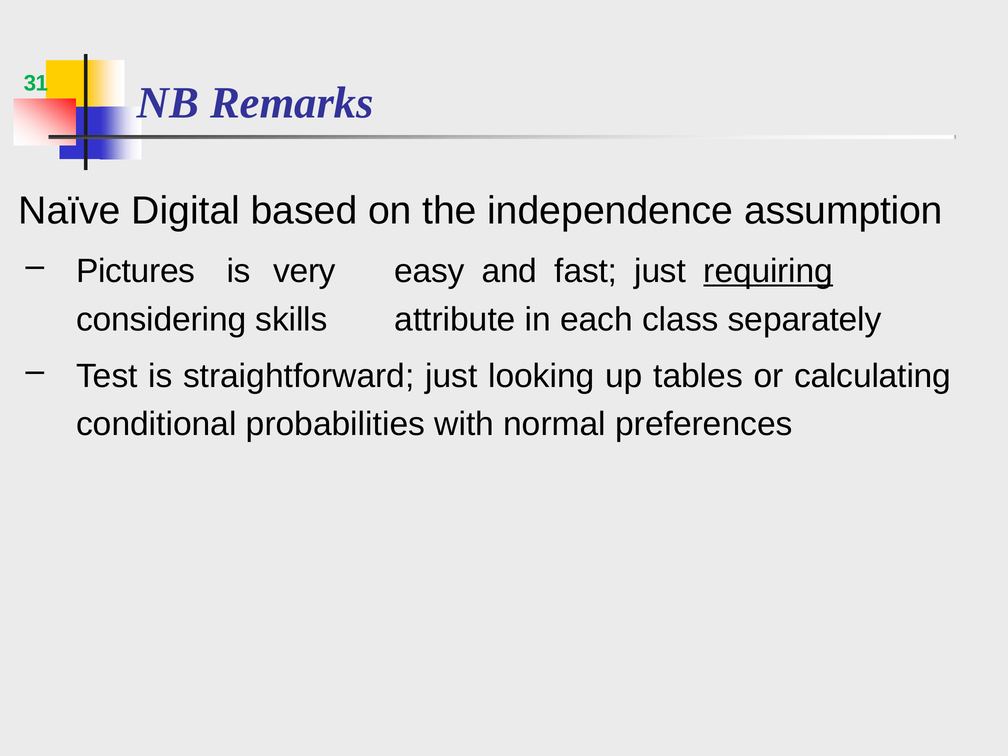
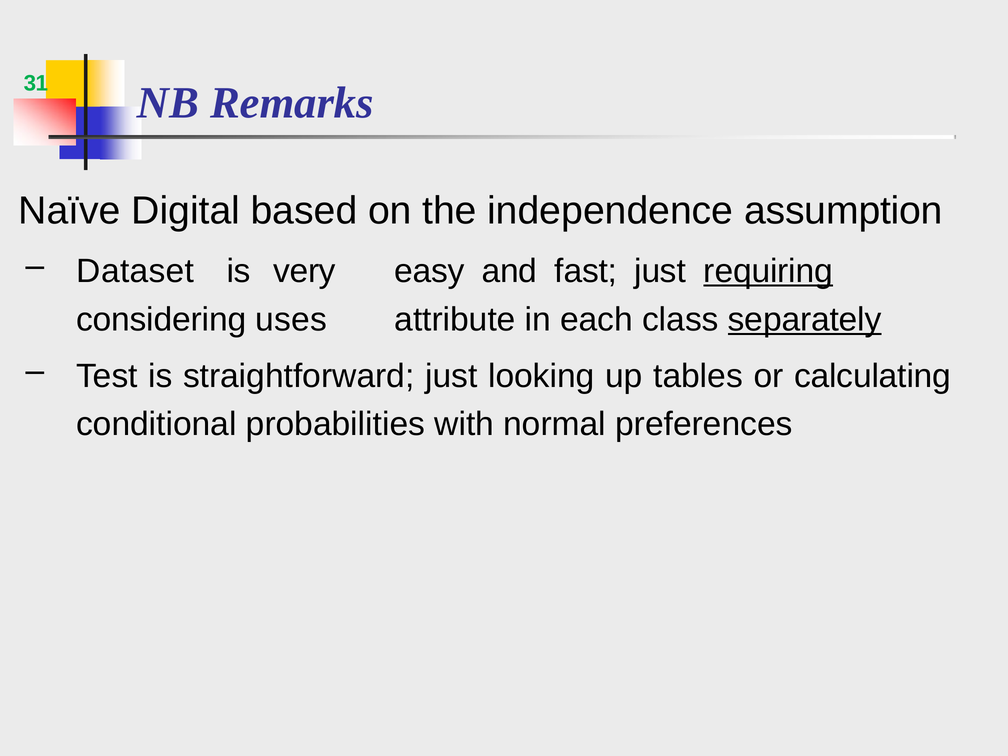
Pictures: Pictures -> Dataset
skills: skills -> uses
separately underline: none -> present
